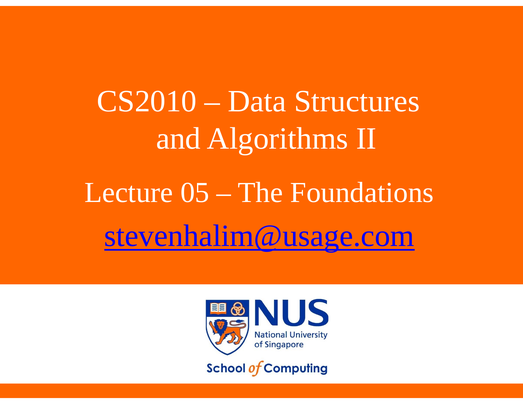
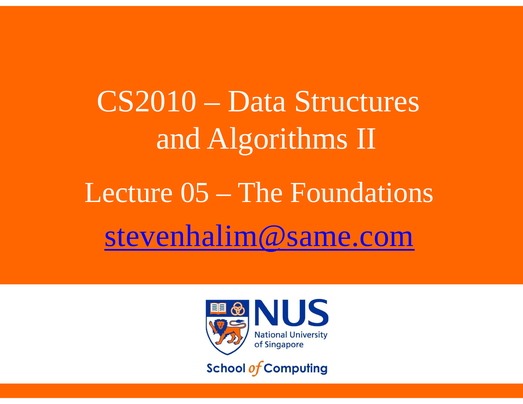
stevenhalim@usage.com: stevenhalim@usage.com -> stevenhalim@same.com
